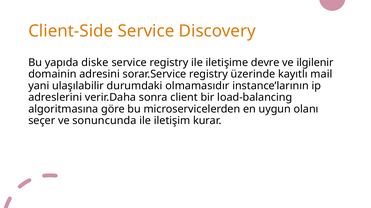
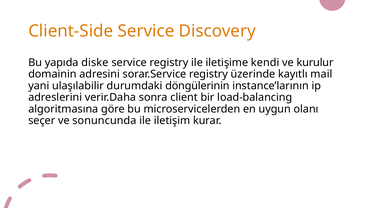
devre: devre -> kendi
ilgilenir: ilgilenir -> kurulur
olmamasıdır: olmamasıdır -> döngülerinin
